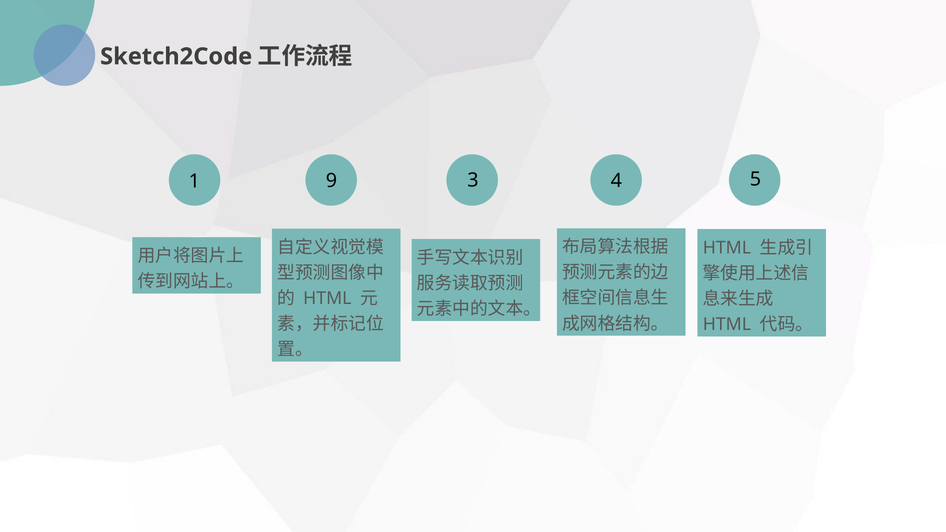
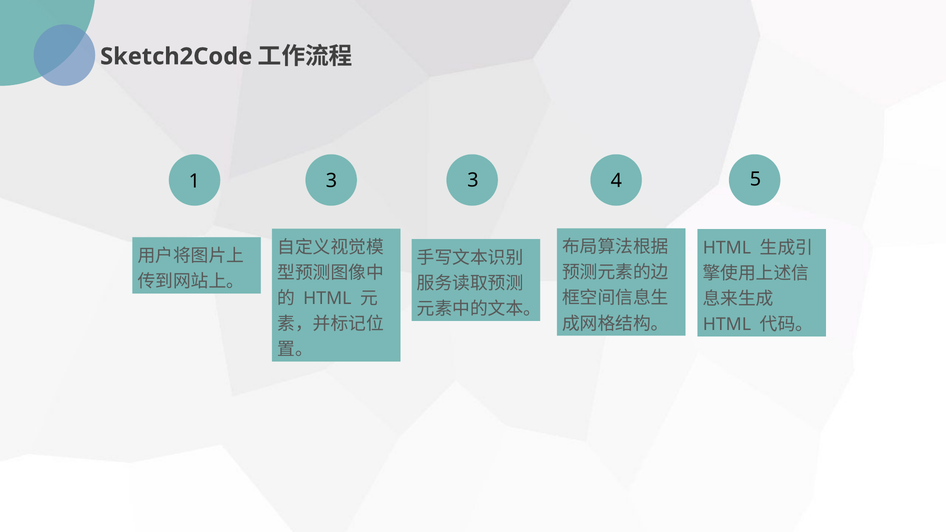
1 9: 9 -> 3
